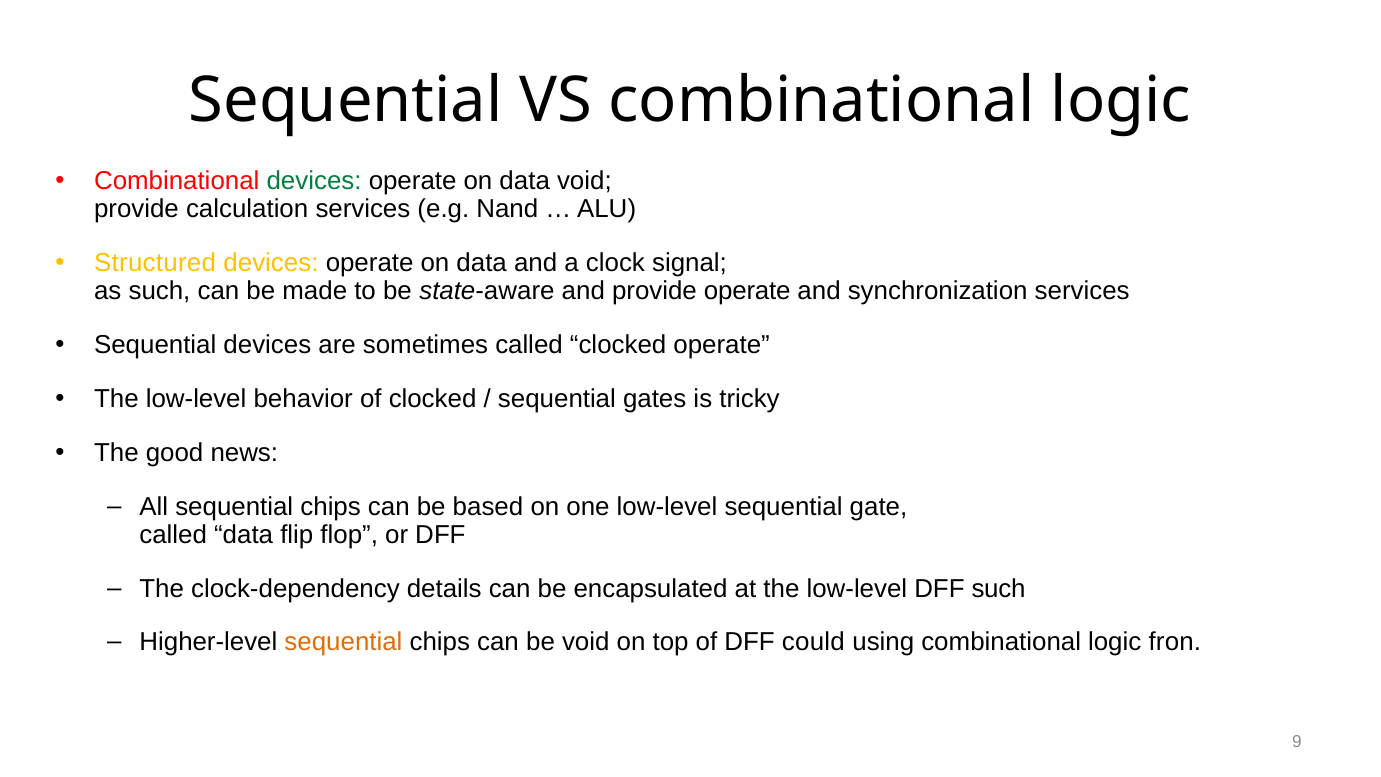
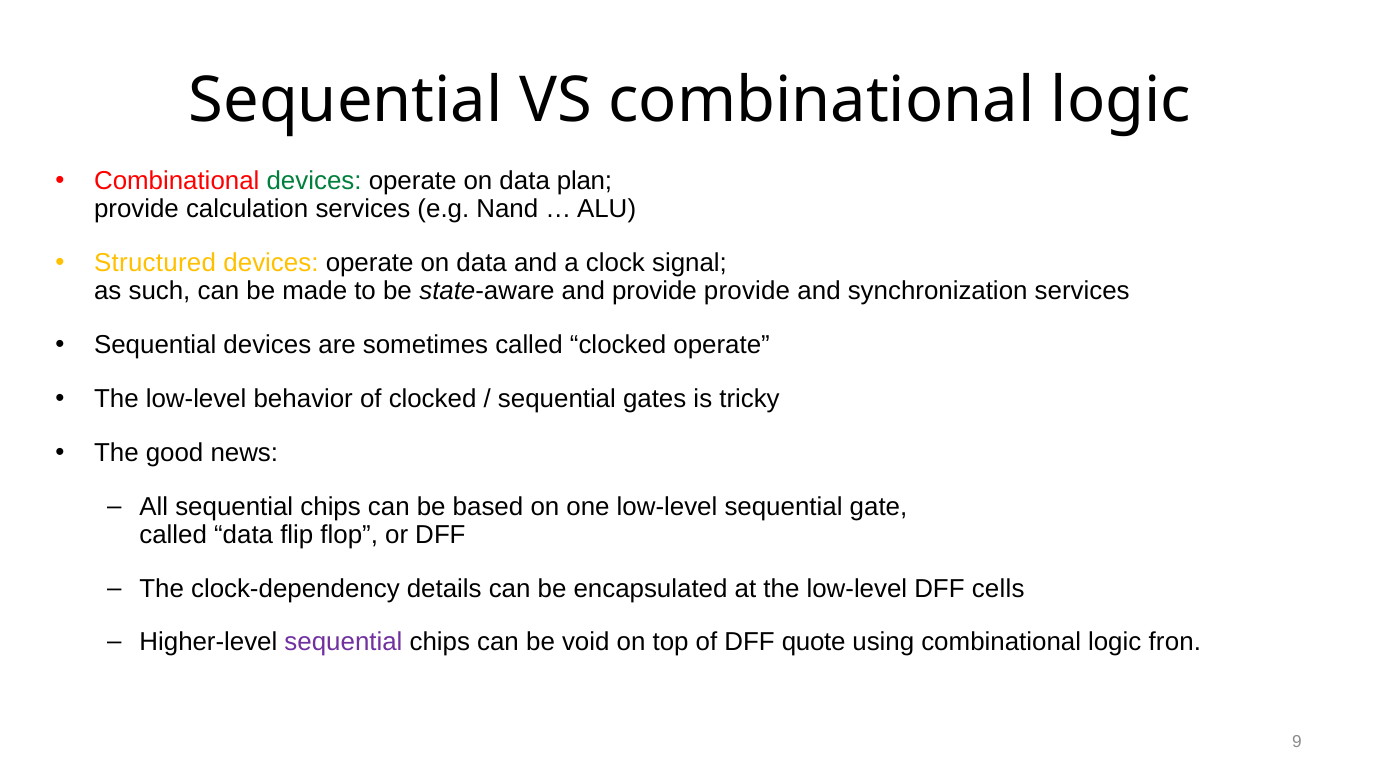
data void: void -> plan
provide operate: operate -> provide
DFF such: such -> cells
sequential at (343, 642) colour: orange -> purple
could: could -> quote
